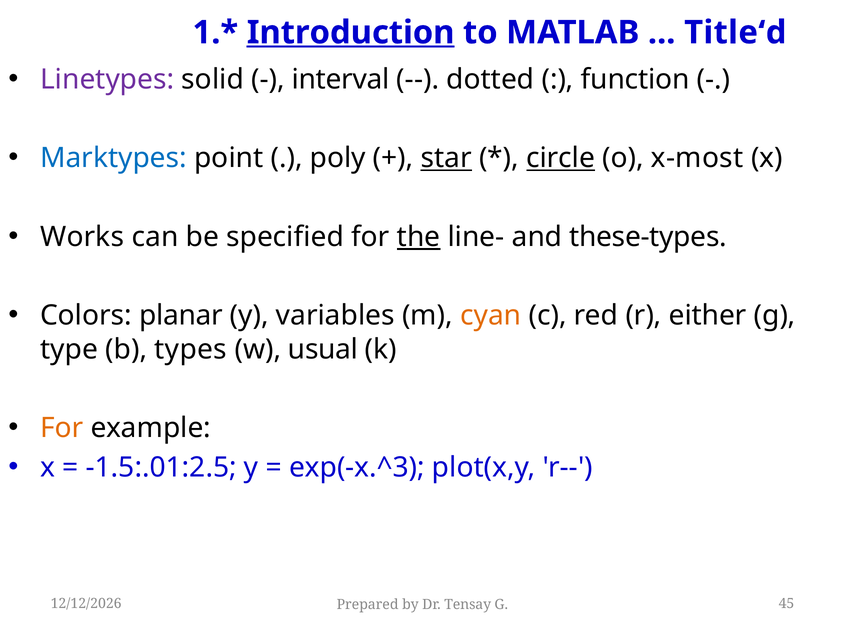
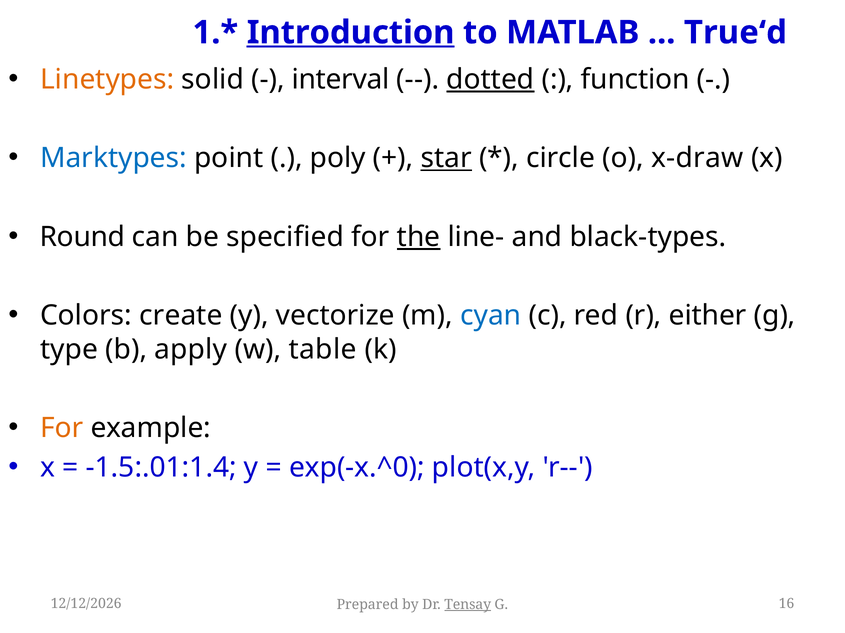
Title‘d: Title‘d -> True‘d
Linetypes colour: purple -> orange
dotted underline: none -> present
circle underline: present -> none
x-most: x-most -> x-draw
Works: Works -> Round
these-types: these-types -> black-types
planar: planar -> create
variables: variables -> vectorize
cyan colour: orange -> blue
types: types -> apply
usual: usual -> table
-1.5:.01:2.5: -1.5:.01:2.5 -> -1.5:.01:1.4
exp(-x.^3: exp(-x.^3 -> exp(-x.^0
Tensay underline: none -> present
45: 45 -> 16
